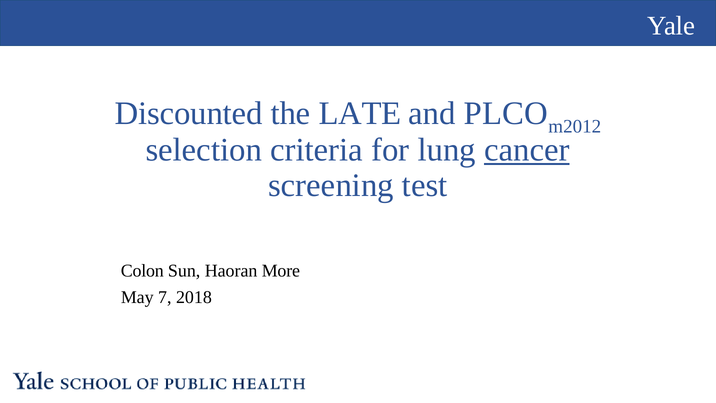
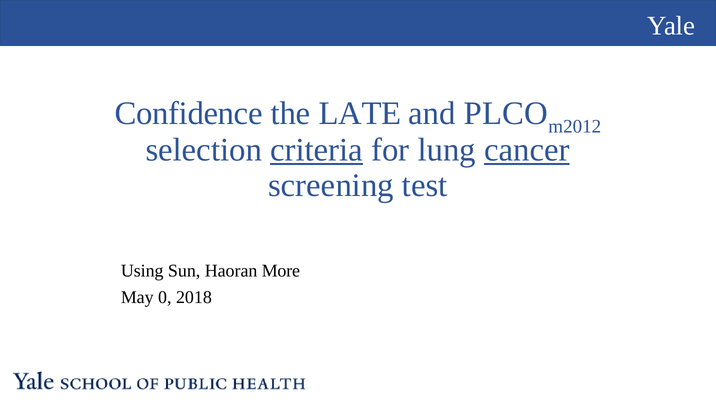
Discounted: Discounted -> Confidence
criteria underline: none -> present
Colon: Colon -> Using
7: 7 -> 0
